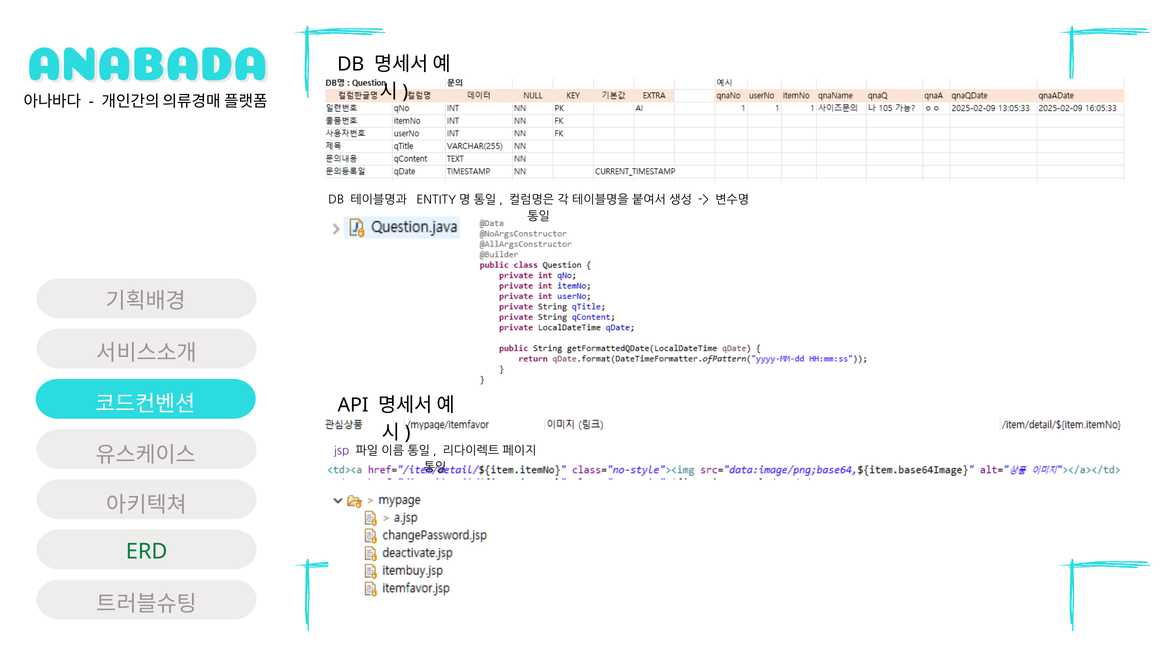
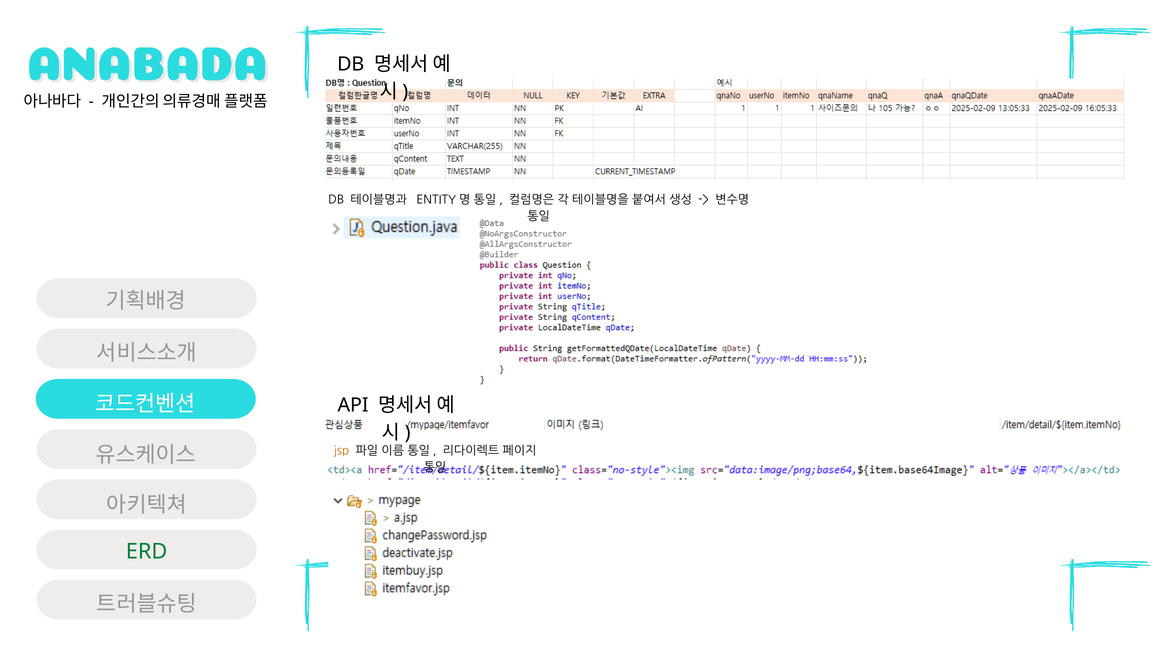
jsp colour: purple -> orange
